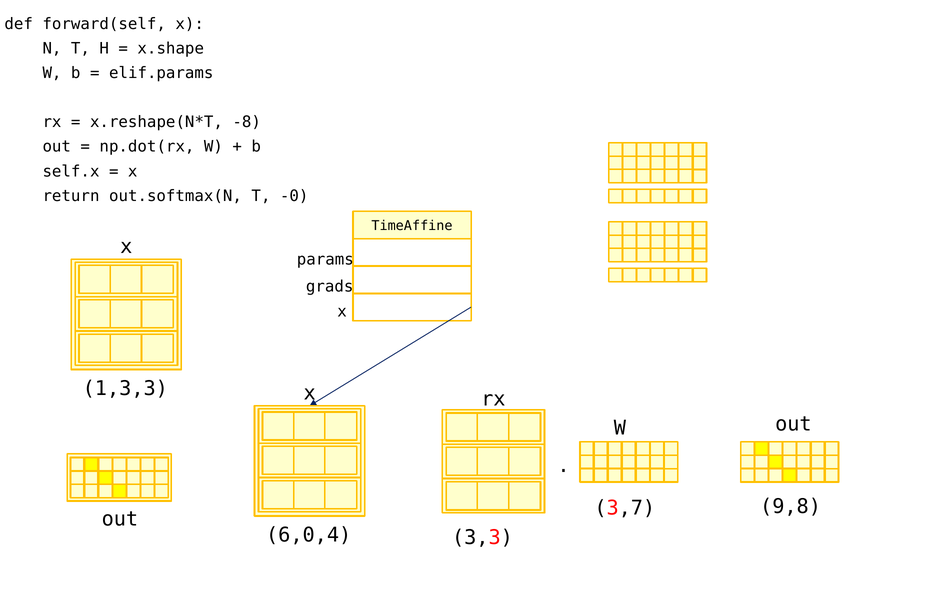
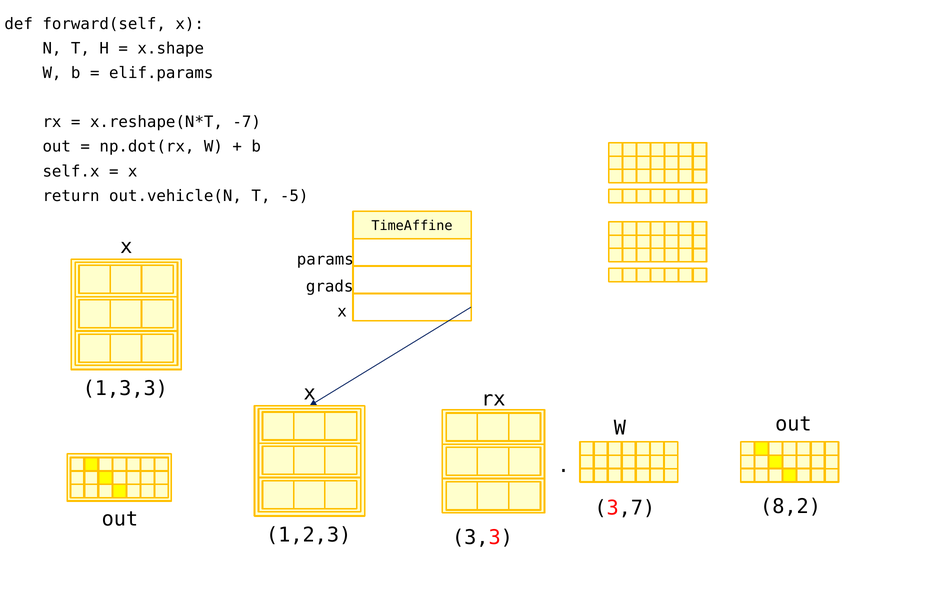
-8: -8 -> -7
out.softmax(N: out.softmax(N -> out.vehicle(N
-0: -0 -> -5
9,8: 9,8 -> 8,2
6,0,4: 6,0,4 -> 1,2,3
